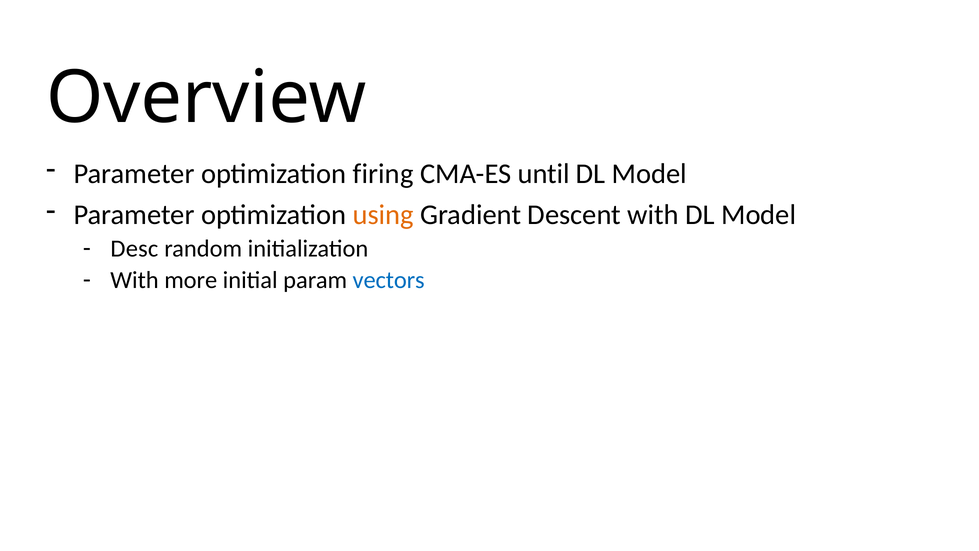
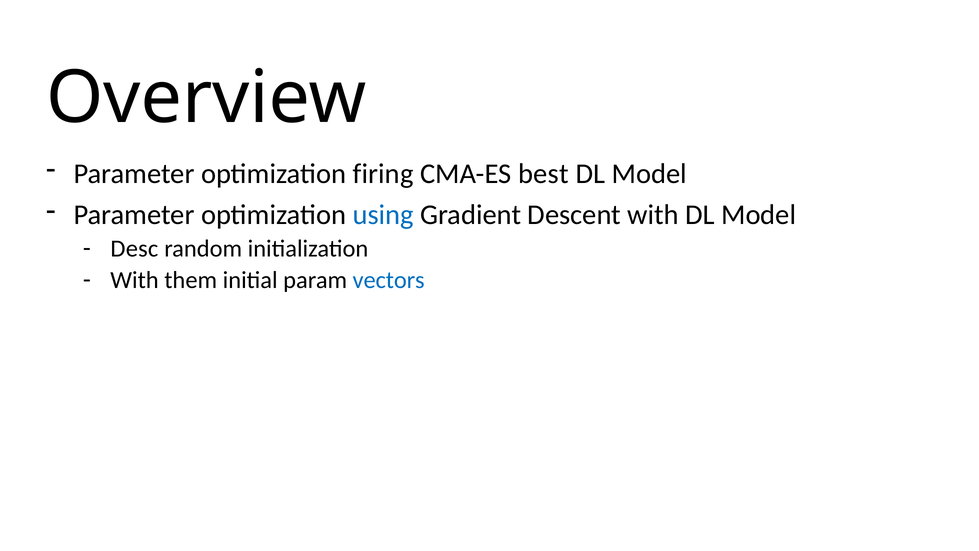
until: until -> best
using colour: orange -> blue
more: more -> them
